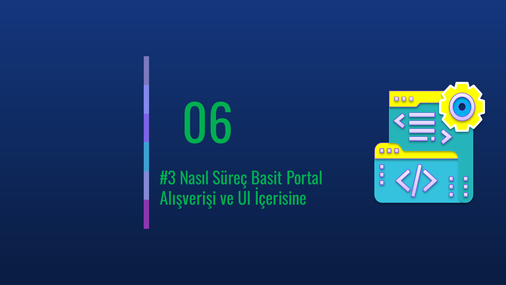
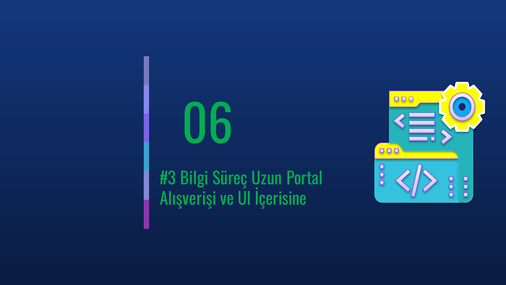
Nasıl: Nasıl -> Bilgi
Basit: Basit -> Uzun
